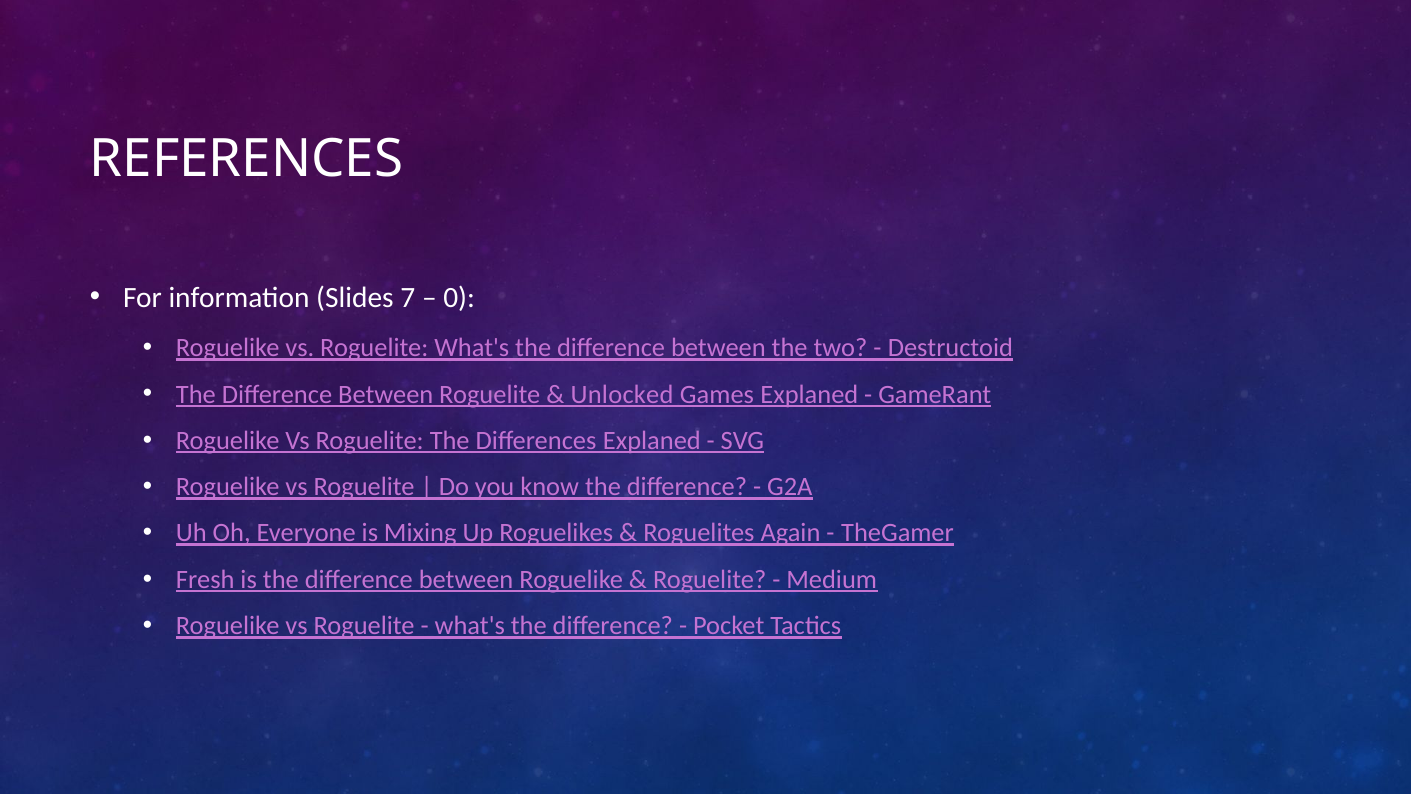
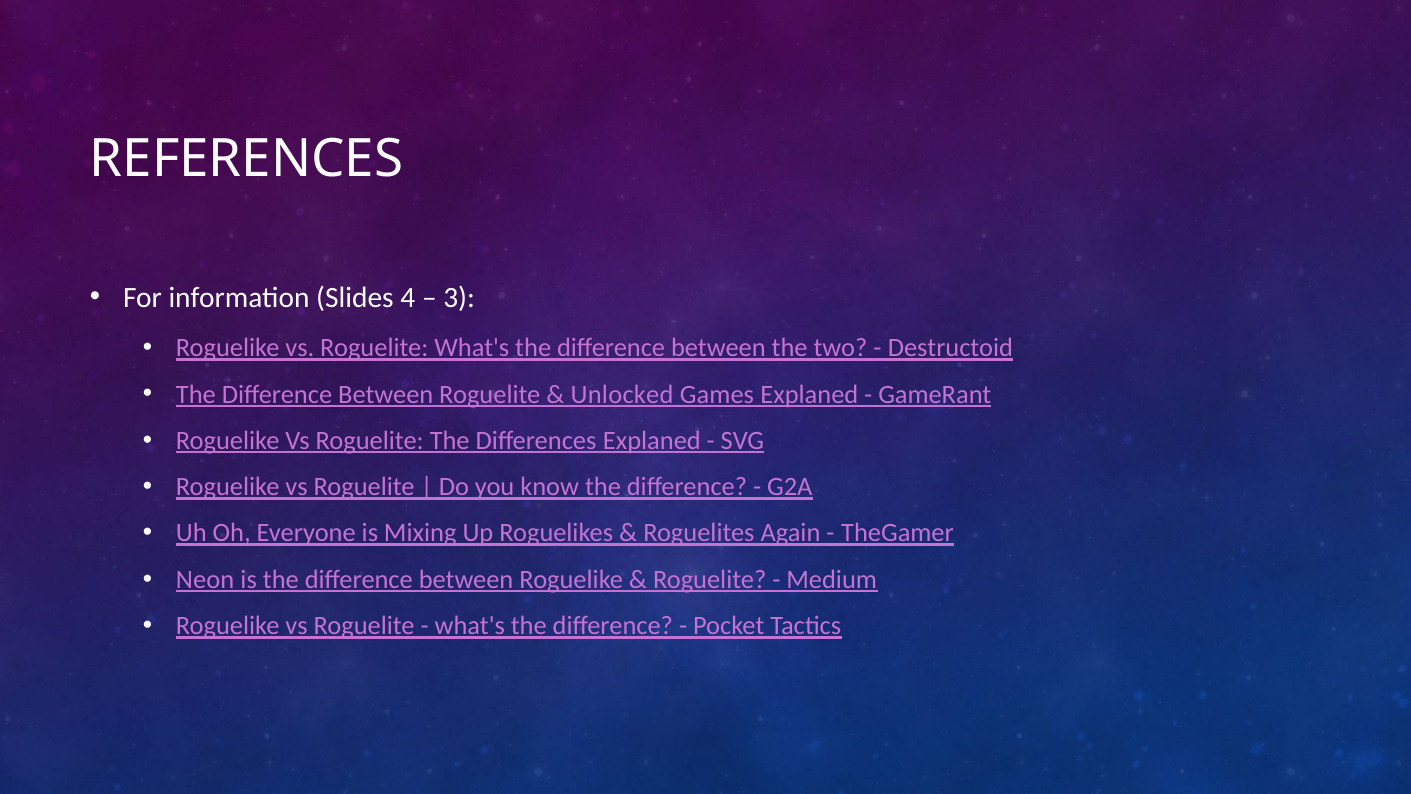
7: 7 -> 4
0: 0 -> 3
Fresh: Fresh -> Neon
